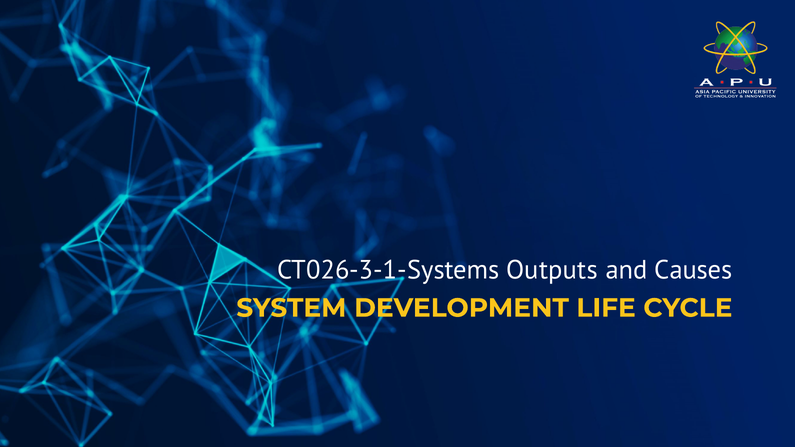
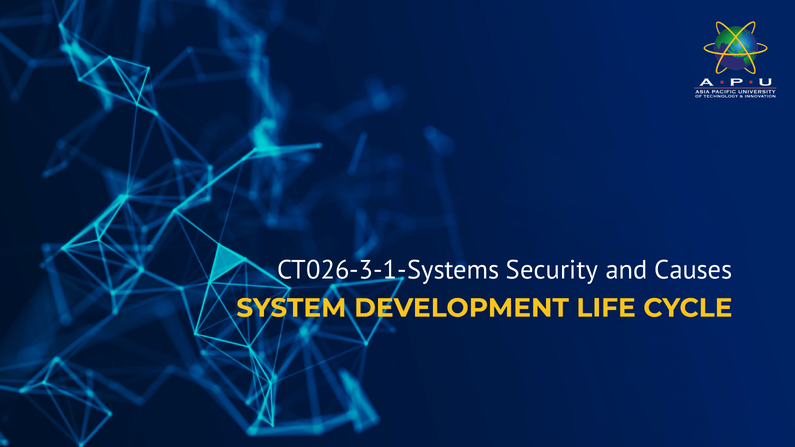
Outputs: Outputs -> Security
